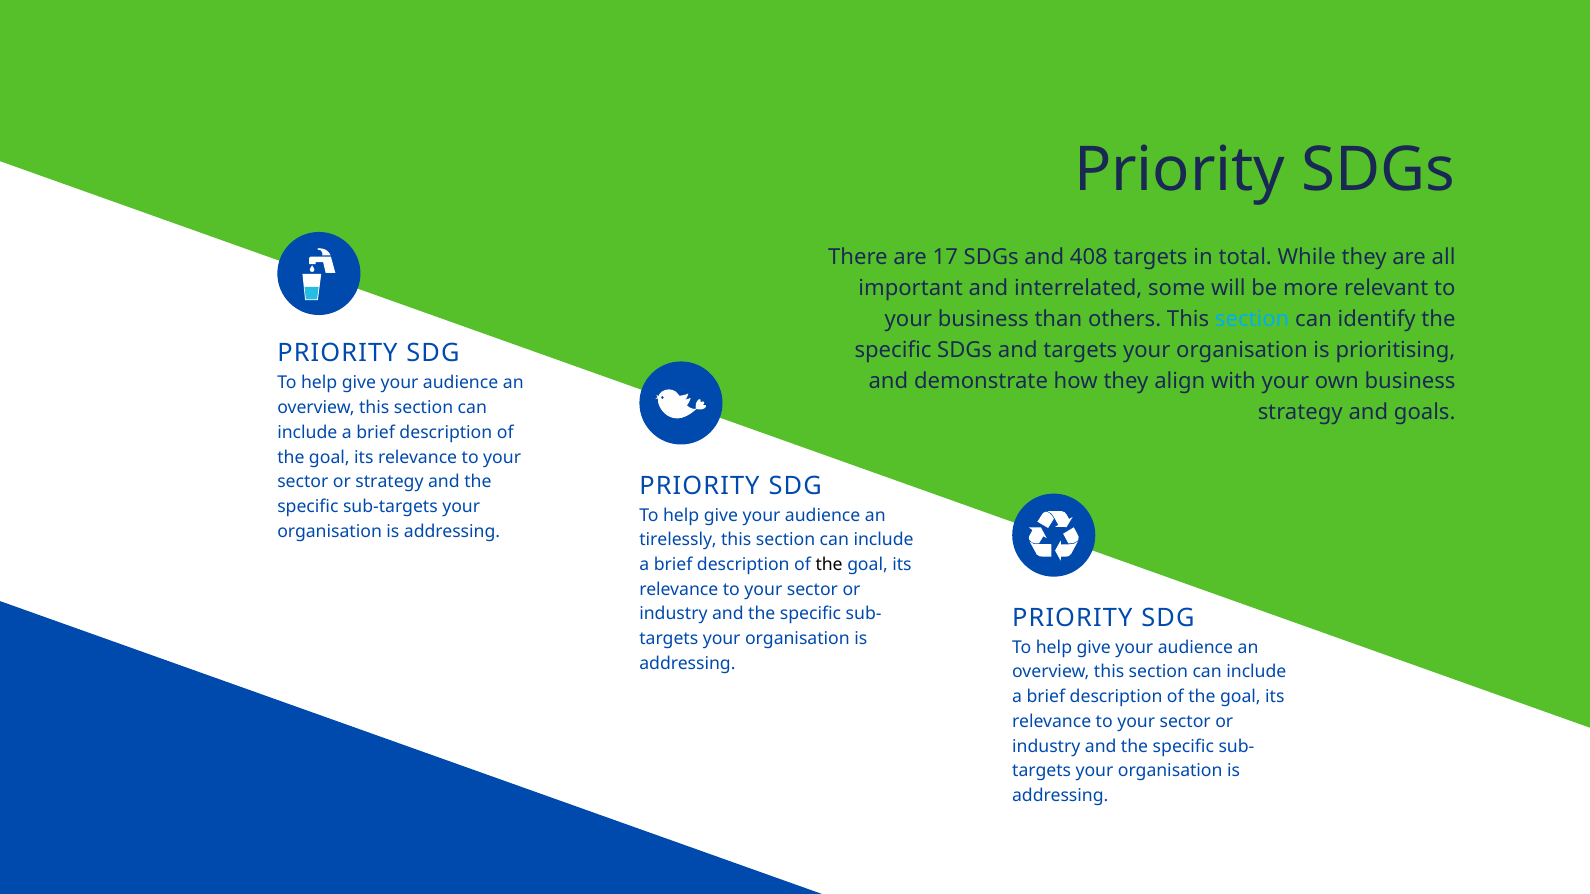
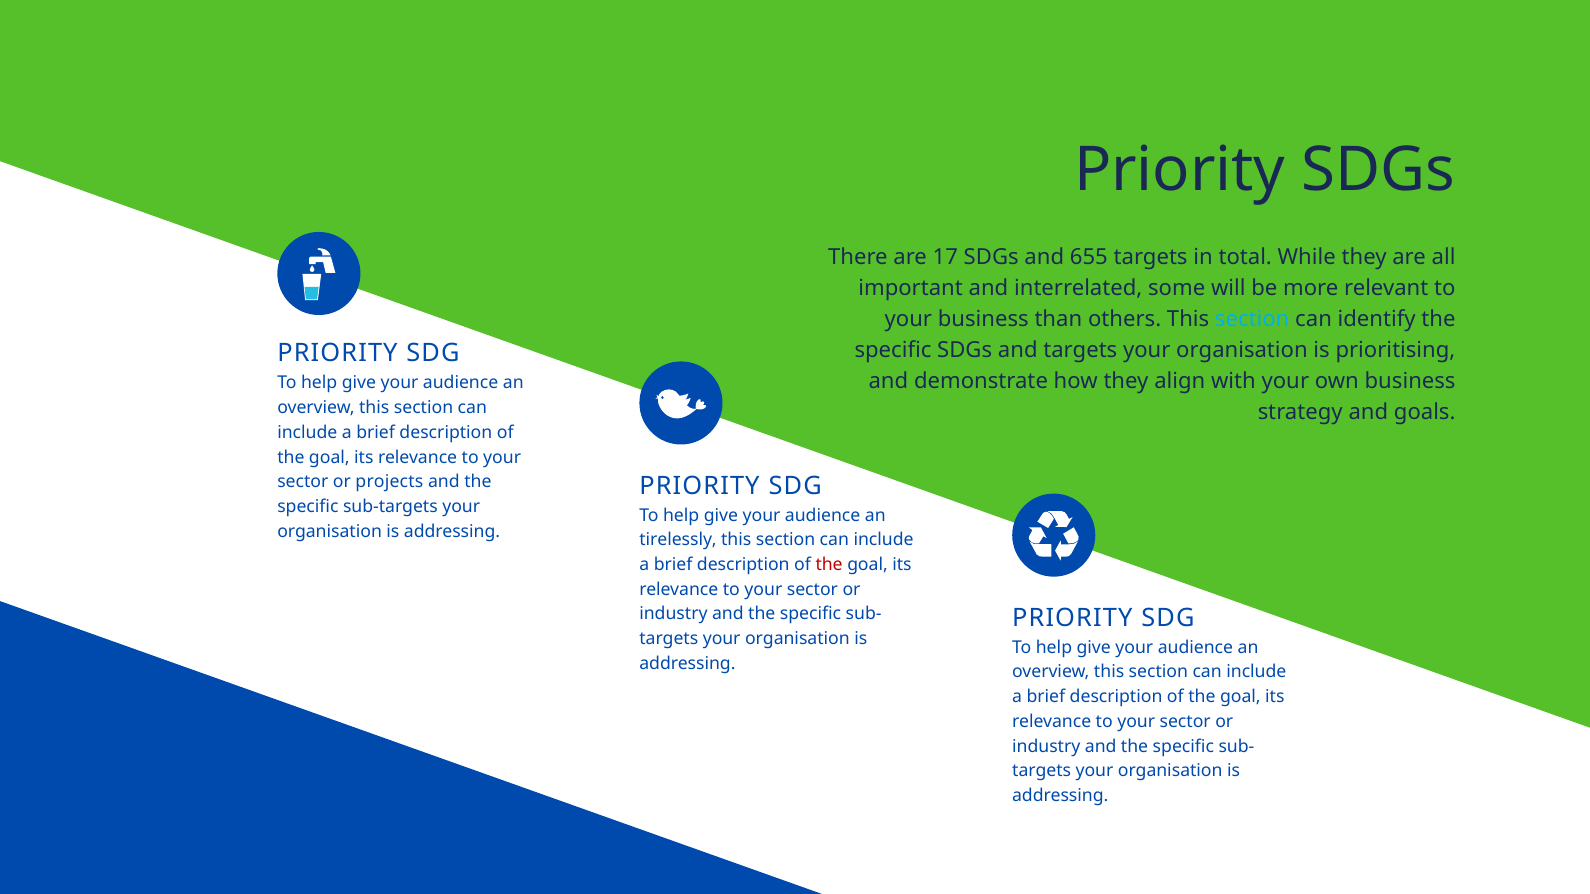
408: 408 -> 655
or strategy: strategy -> projects
the at (829, 565) colour: black -> red
